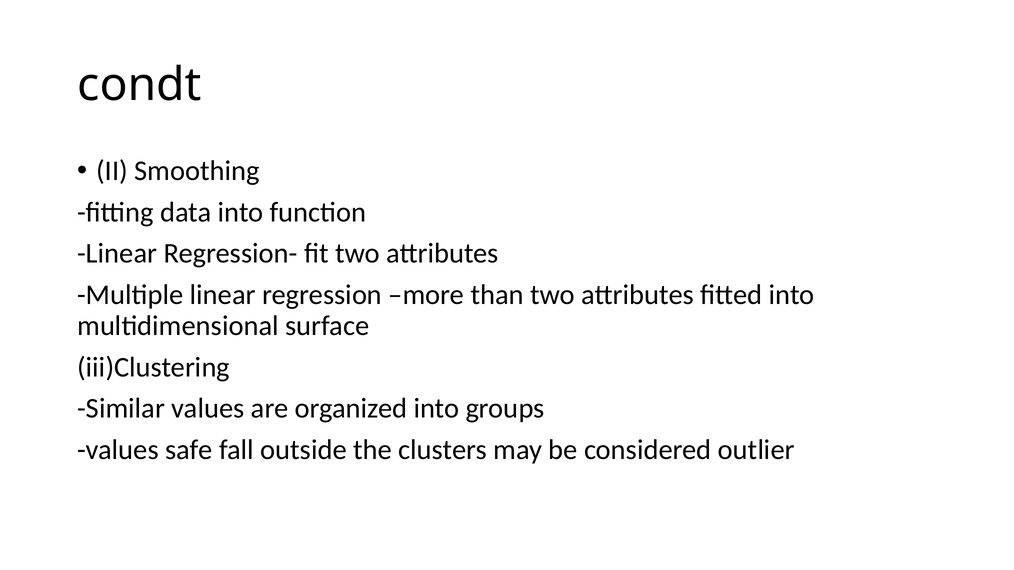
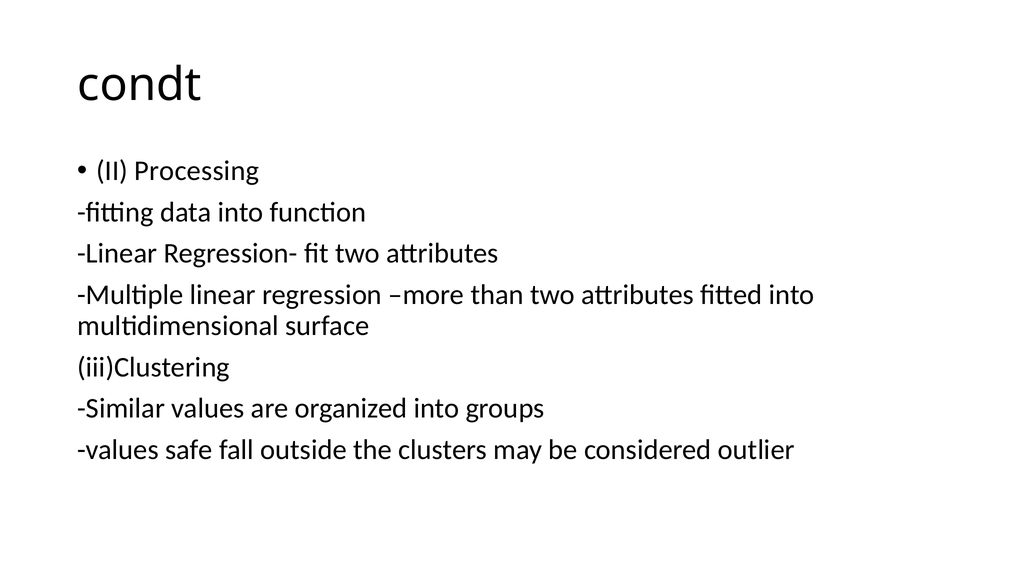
Smoothing: Smoothing -> Processing
